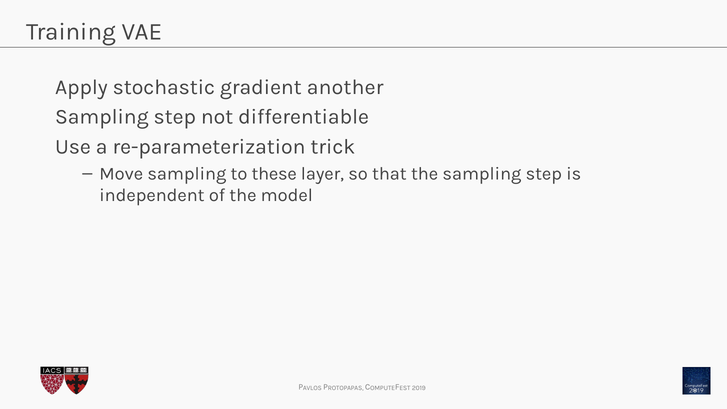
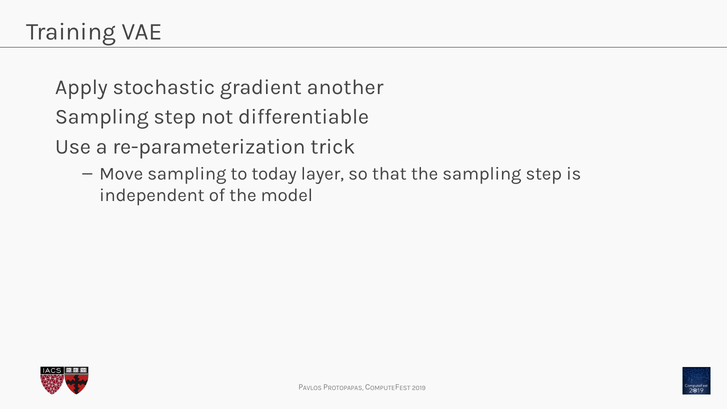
these: these -> today
